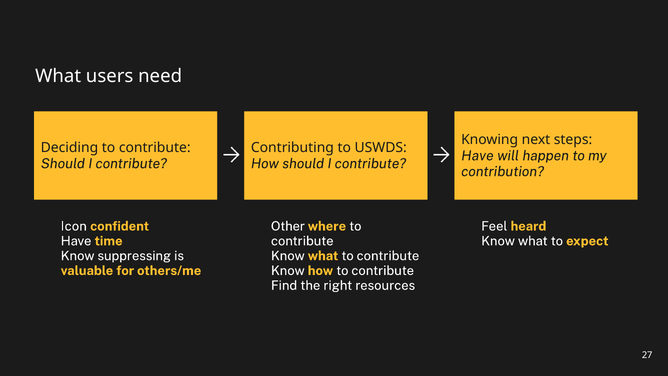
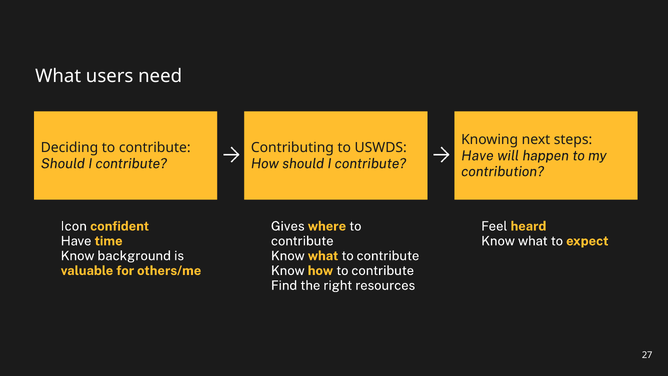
Other: Other -> Gives
suppressing: suppressing -> background
